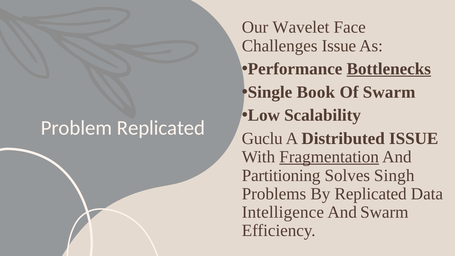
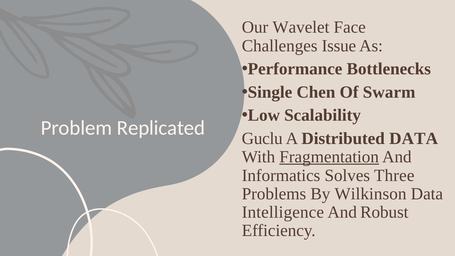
Bottlenecks underline: present -> none
Book: Book -> Chen
Distributed ISSUE: ISSUE -> DATA
Partitioning: Partitioning -> Informatics
Singh: Singh -> Three
By Replicated: Replicated -> Wilkinson
And Swarm: Swarm -> Robust
